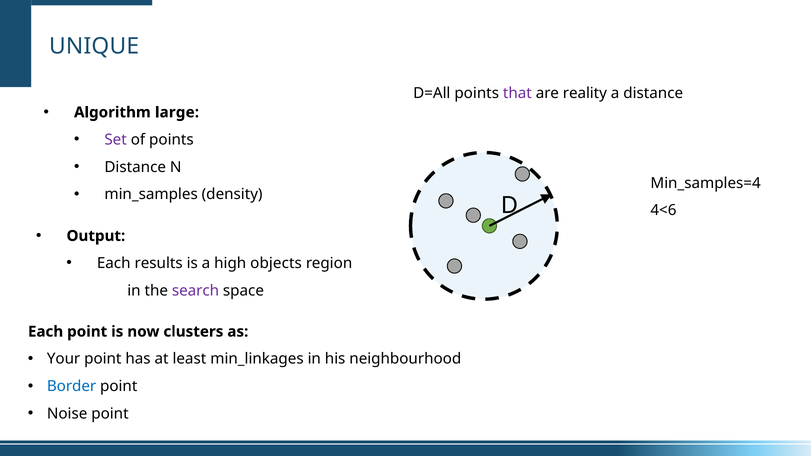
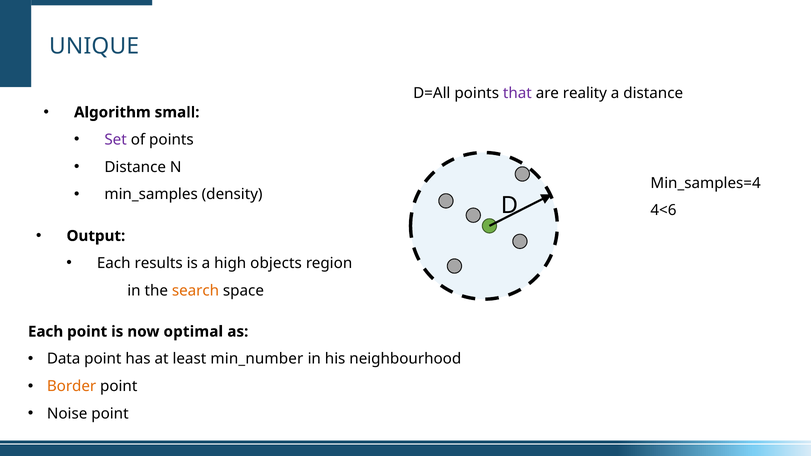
large: large -> small
search colour: purple -> orange
clusters: clusters -> optimal
Your: Your -> Data
min_linkages: min_linkages -> min_number
Border colour: blue -> orange
